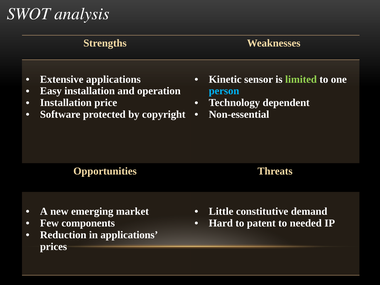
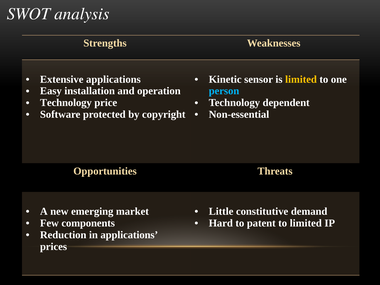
limited at (301, 79) colour: light green -> yellow
Installation at (66, 103): Installation -> Technology
to needed: needed -> limited
